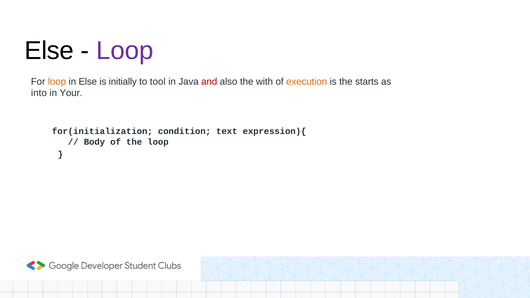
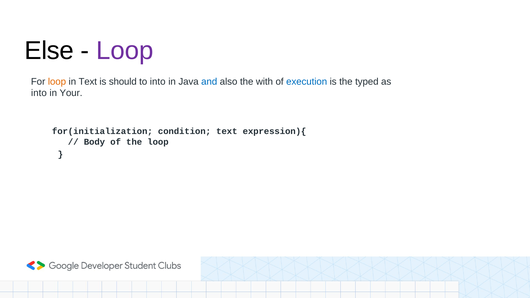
in Else: Else -> Text
initially: initially -> should
to tool: tool -> into
and colour: red -> blue
execution colour: orange -> blue
starts: starts -> typed
